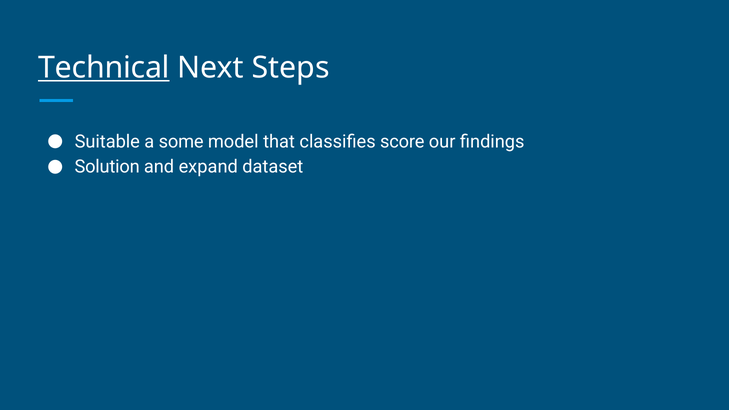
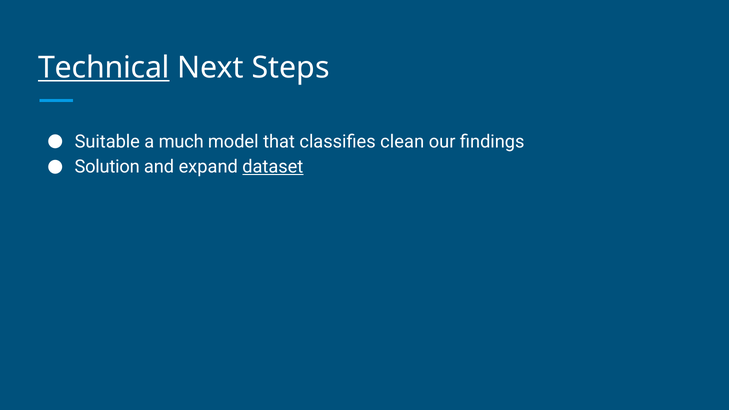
some: some -> much
score: score -> clean
dataset underline: none -> present
